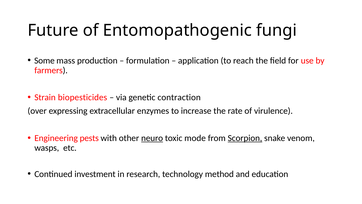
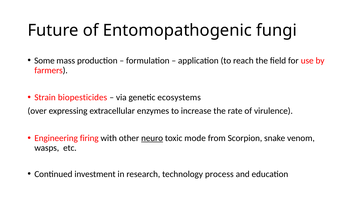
contraction: contraction -> ecosystems
pests: pests -> firing
Scorpion underline: present -> none
method: method -> process
